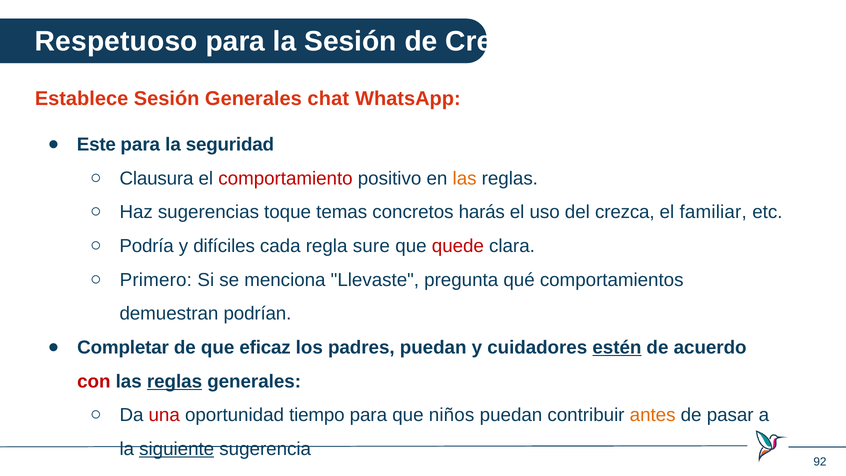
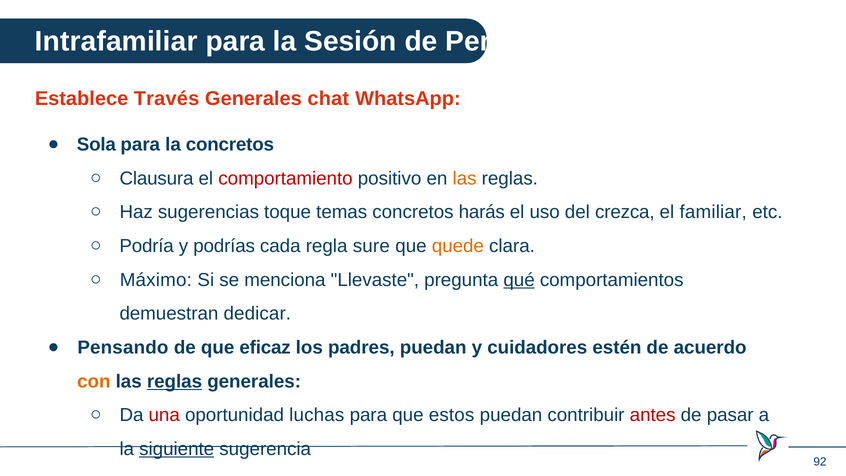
Respetuoso: Respetuoso -> Intrafamiliar
Crea: Crea -> Pero
Establece Sesión: Sesión -> Través
Este: Este -> Sola
la seguridad: seguridad -> concretos
difíciles: difíciles -> podrías
quede colour: red -> orange
Primero: Primero -> Máximo
qué underline: none -> present
podrían: podrían -> dedicar
Completar: Completar -> Pensando
estén underline: present -> none
con colour: red -> orange
tiempo: tiempo -> luchas
niños: niños -> estos
antes colour: orange -> red
